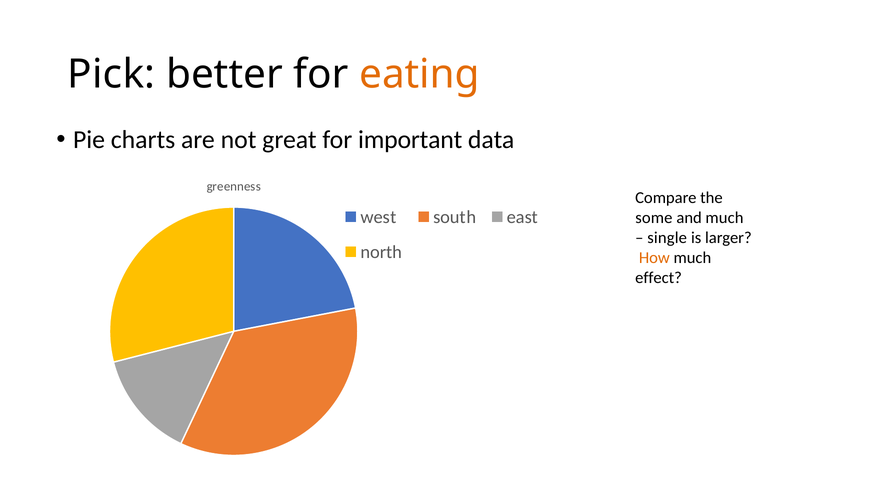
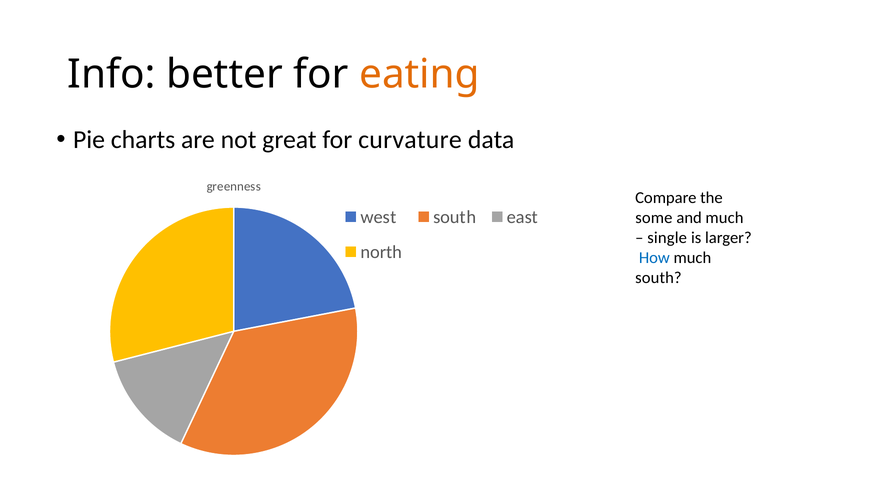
Pick: Pick -> Info
important: important -> curvature
How colour: orange -> blue
effect at (659, 277): effect -> south
